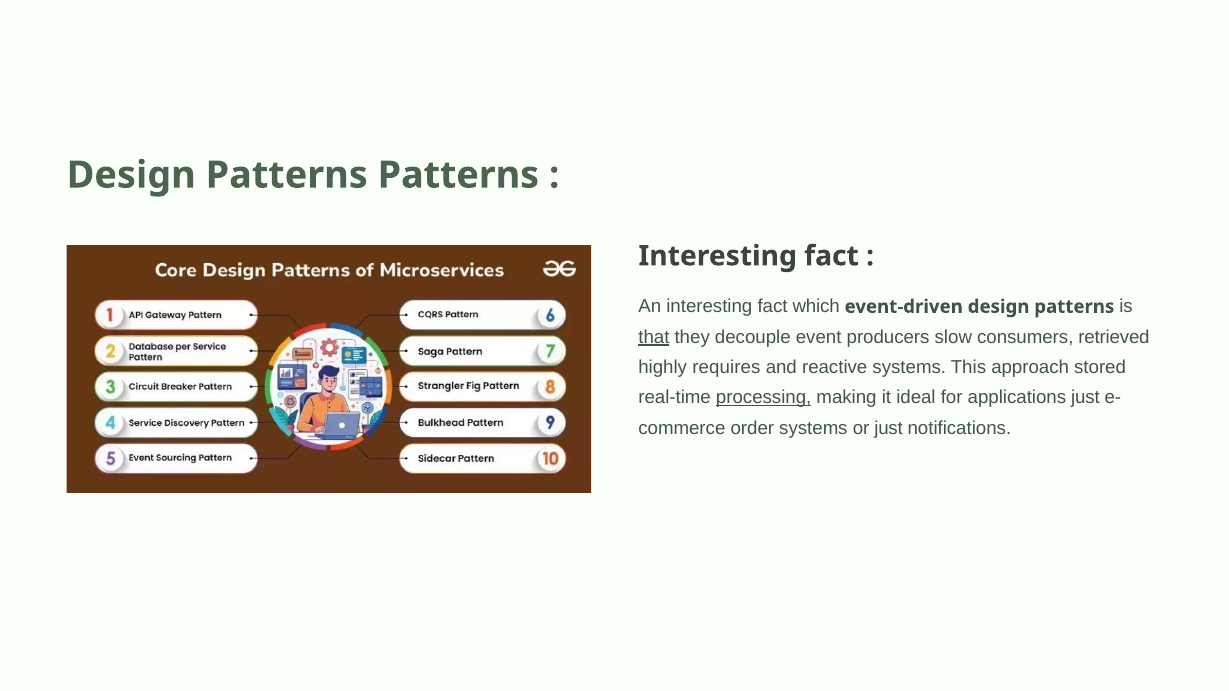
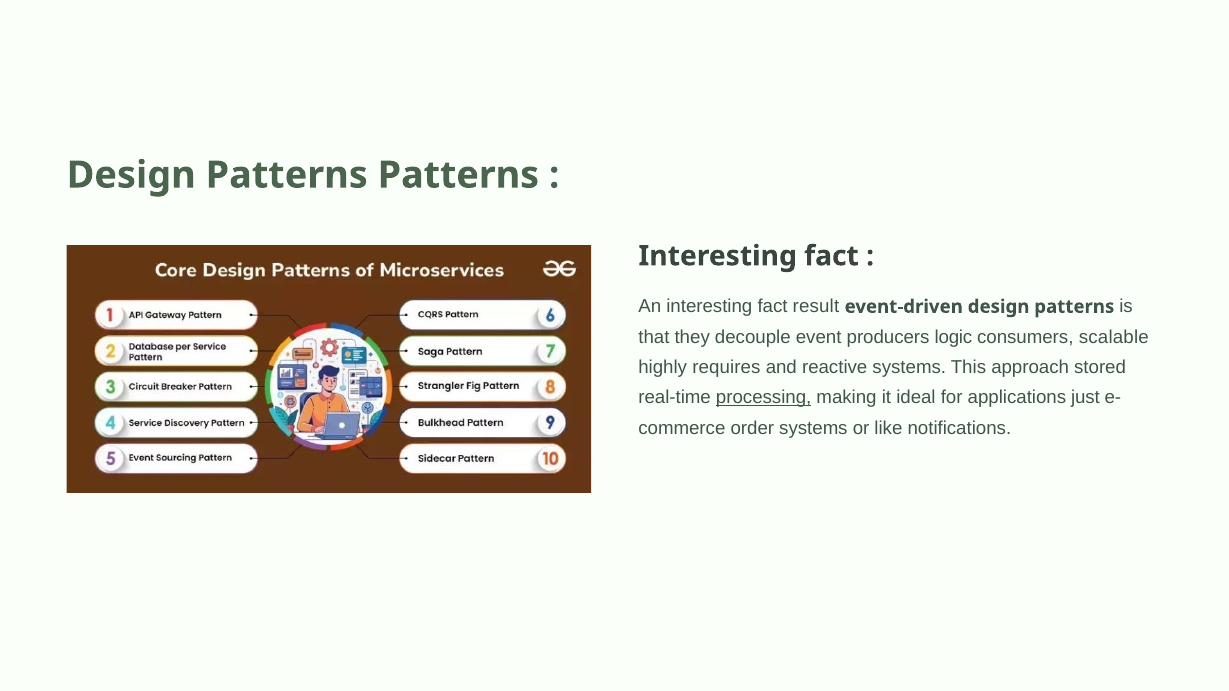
which: which -> result
that underline: present -> none
slow: slow -> logic
retrieved: retrieved -> scalable
or just: just -> like
